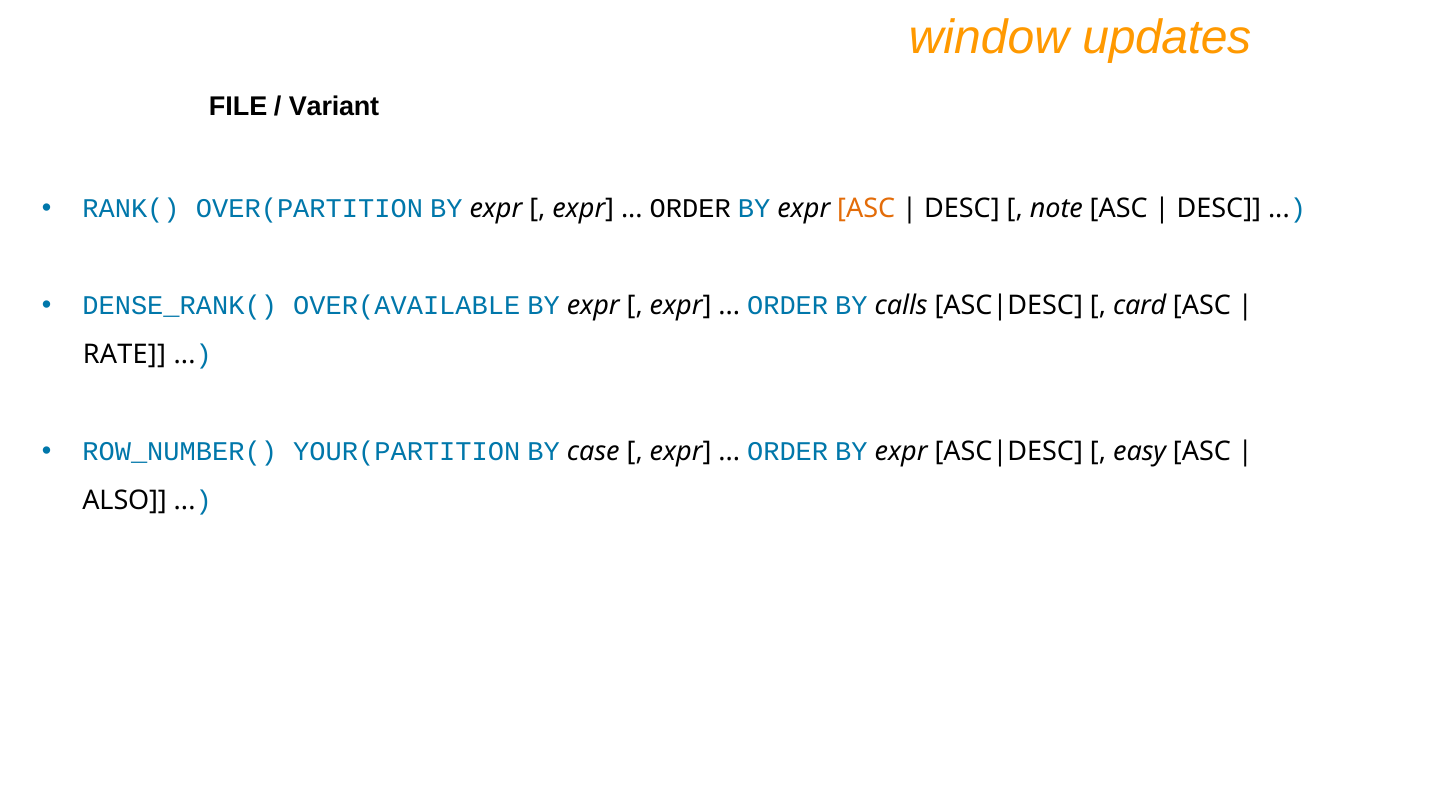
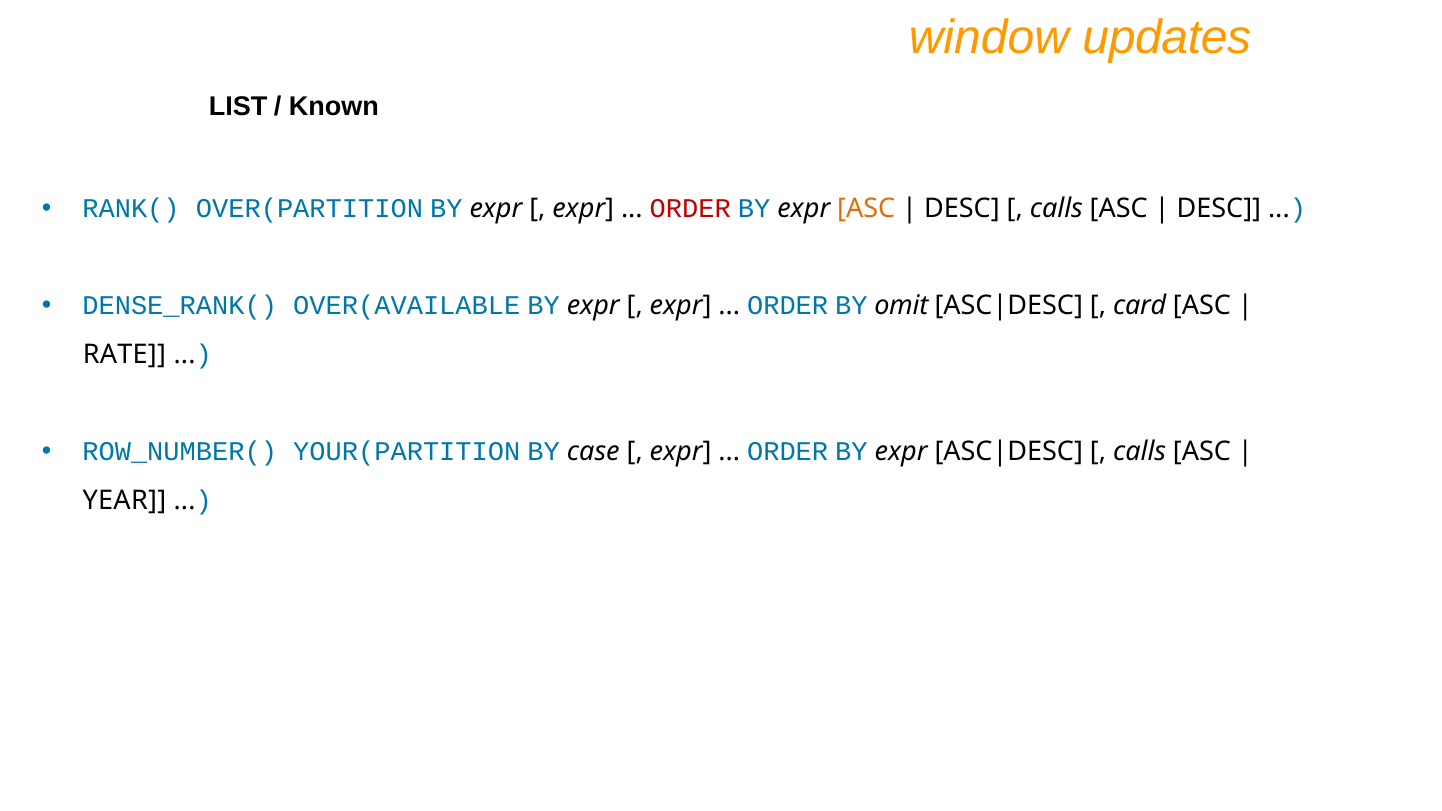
FILE: FILE -> LIST
Variant: Variant -> Known
ORDER at (690, 209) colour: black -> red
note at (1056, 209): note -> calls
calls: calls -> omit
easy at (1140, 452): easy -> calls
ALSO: ALSO -> YEAR
